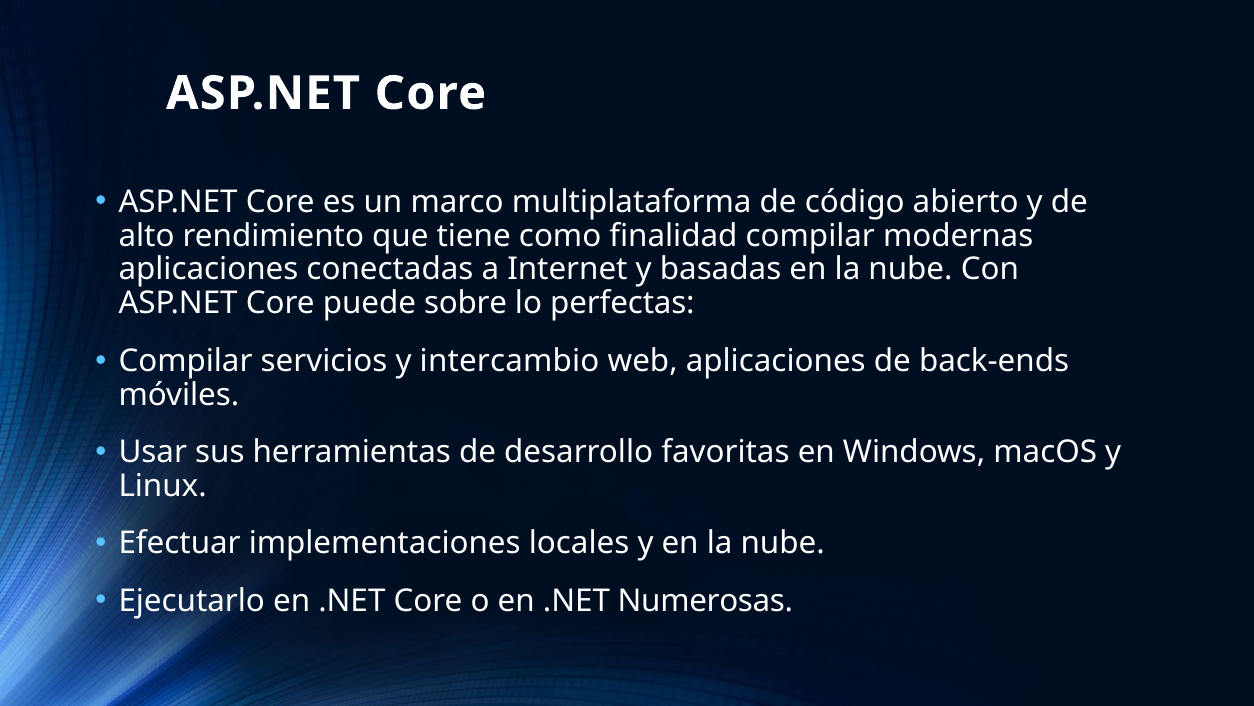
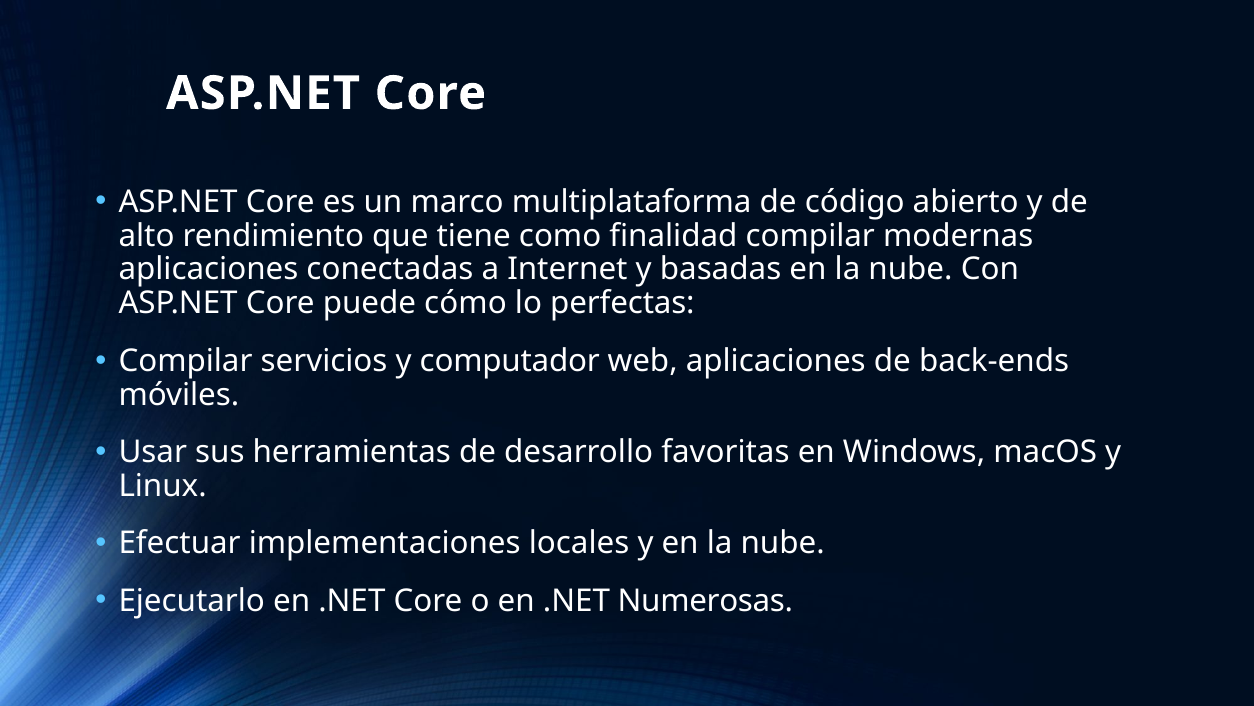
sobre: sobre -> cómo
intercambio: intercambio -> computador
